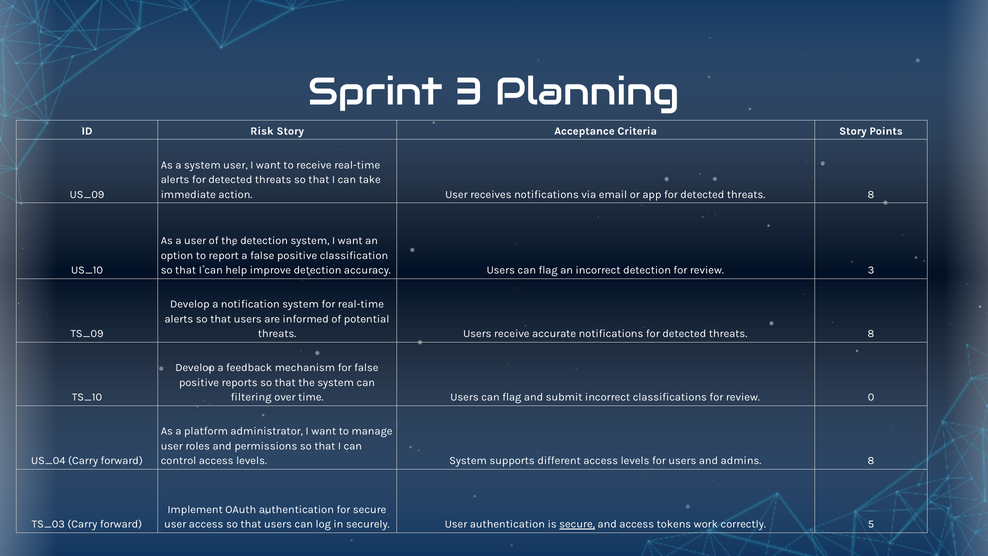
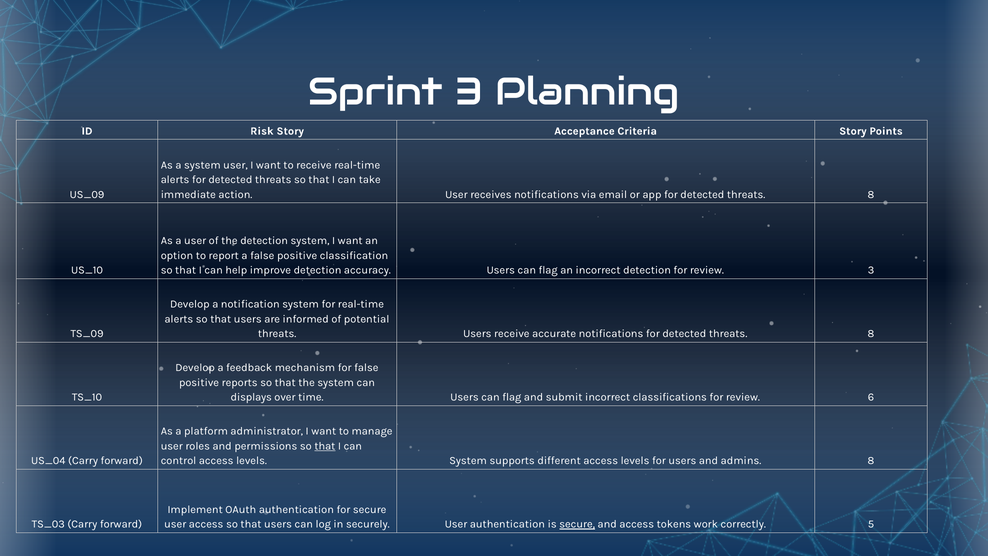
filtering: filtering -> displays
0: 0 -> 6
that at (325, 446) underline: none -> present
